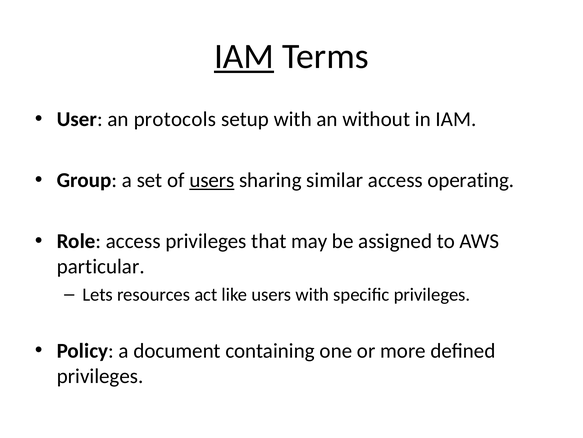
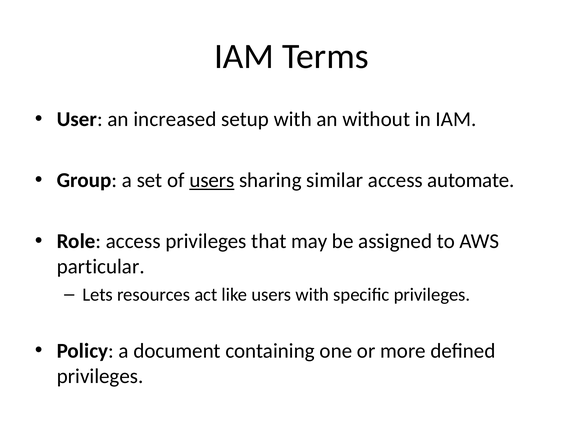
IAM at (244, 56) underline: present -> none
protocols: protocols -> increased
operating: operating -> automate
